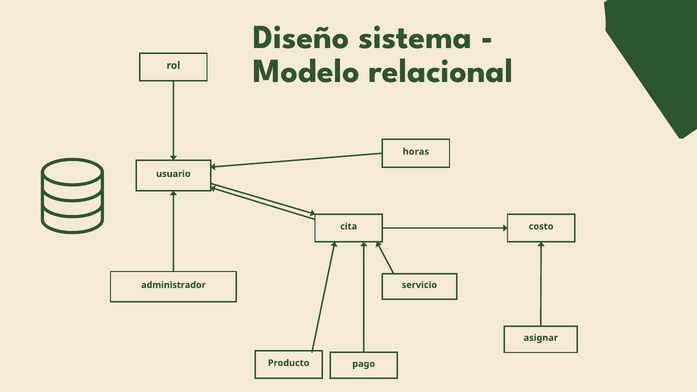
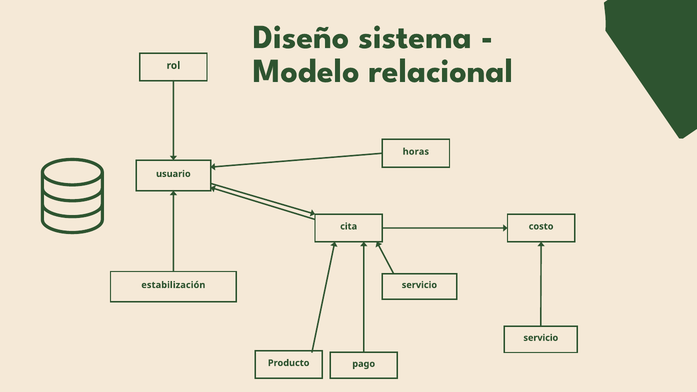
administrador: administrador -> estabilización
asignar at (541, 338): asignar -> servicio
